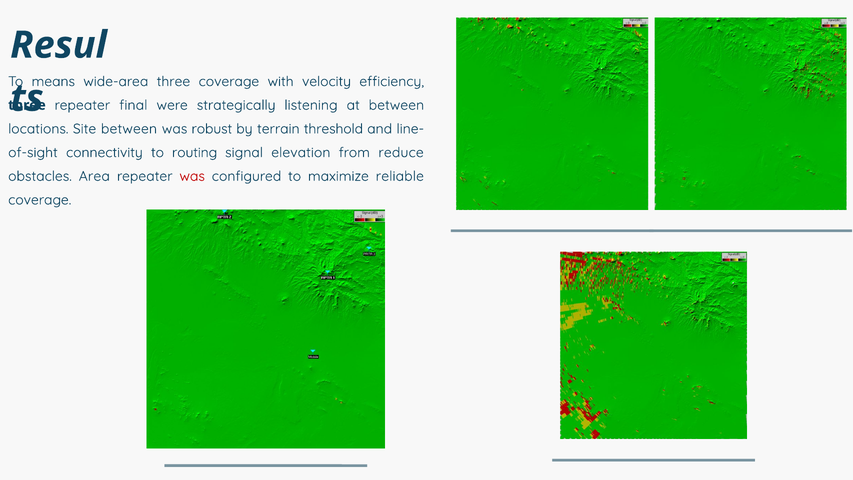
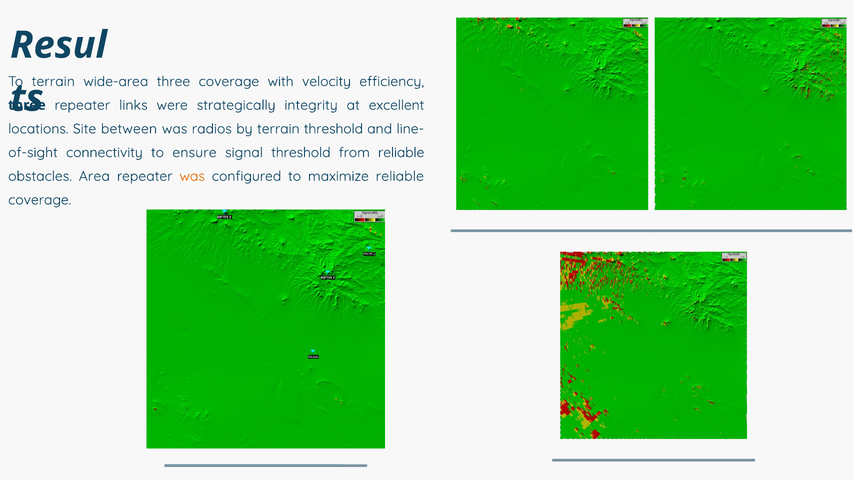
To means: means -> terrain
final: final -> links
listening: listening -> integrity
at between: between -> excellent
robust: robust -> radios
routing: routing -> ensure
signal elevation: elevation -> threshold
from reduce: reduce -> reliable
was at (192, 176) colour: red -> orange
